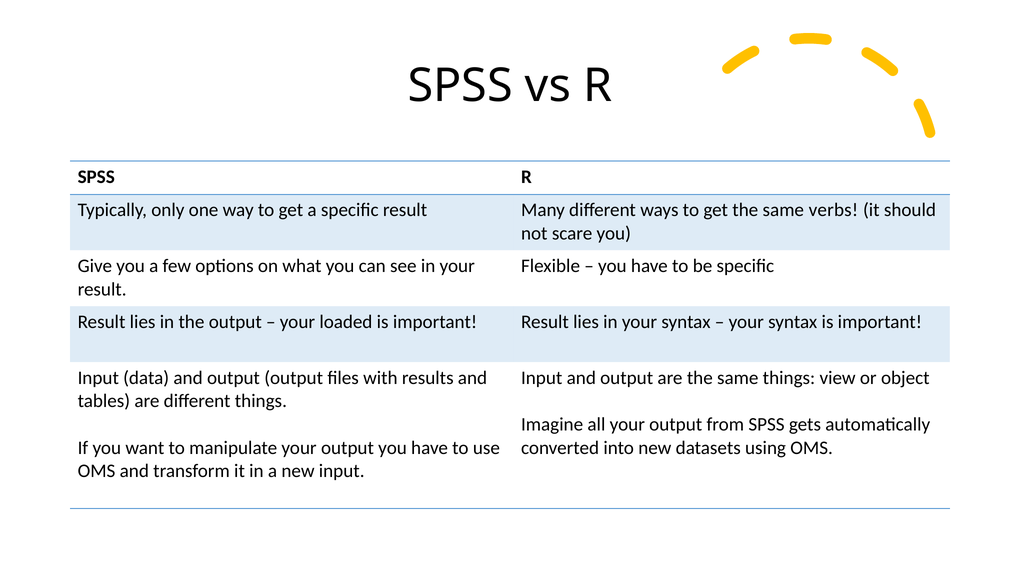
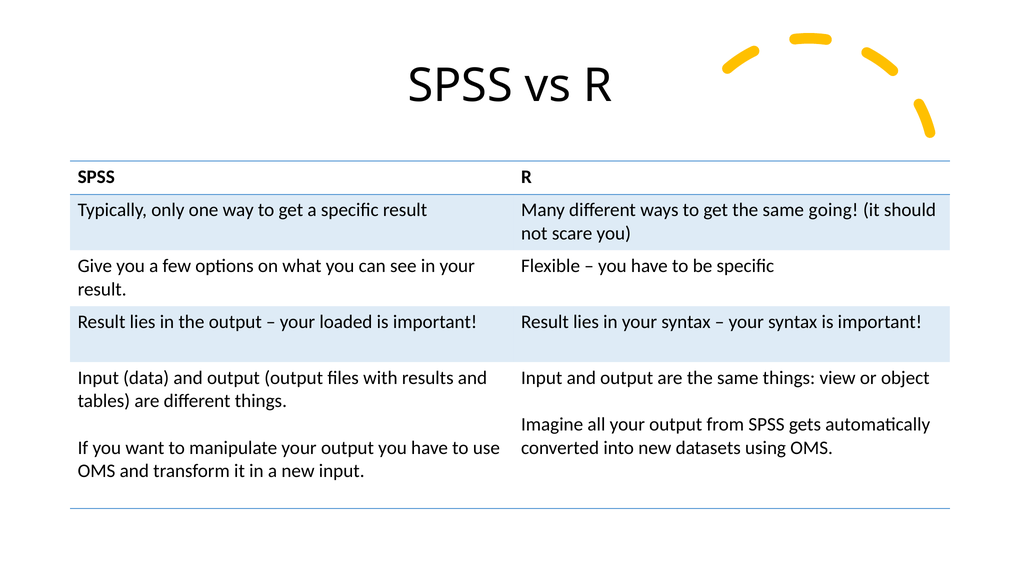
verbs: verbs -> going
